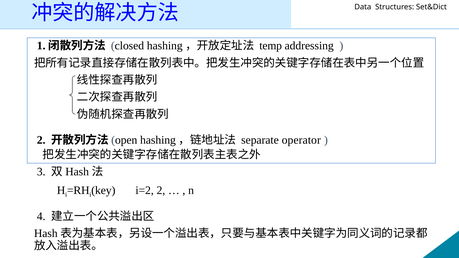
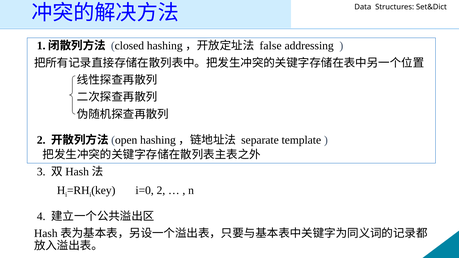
temp: temp -> false
operator: operator -> template
i=2: i=2 -> i=0
